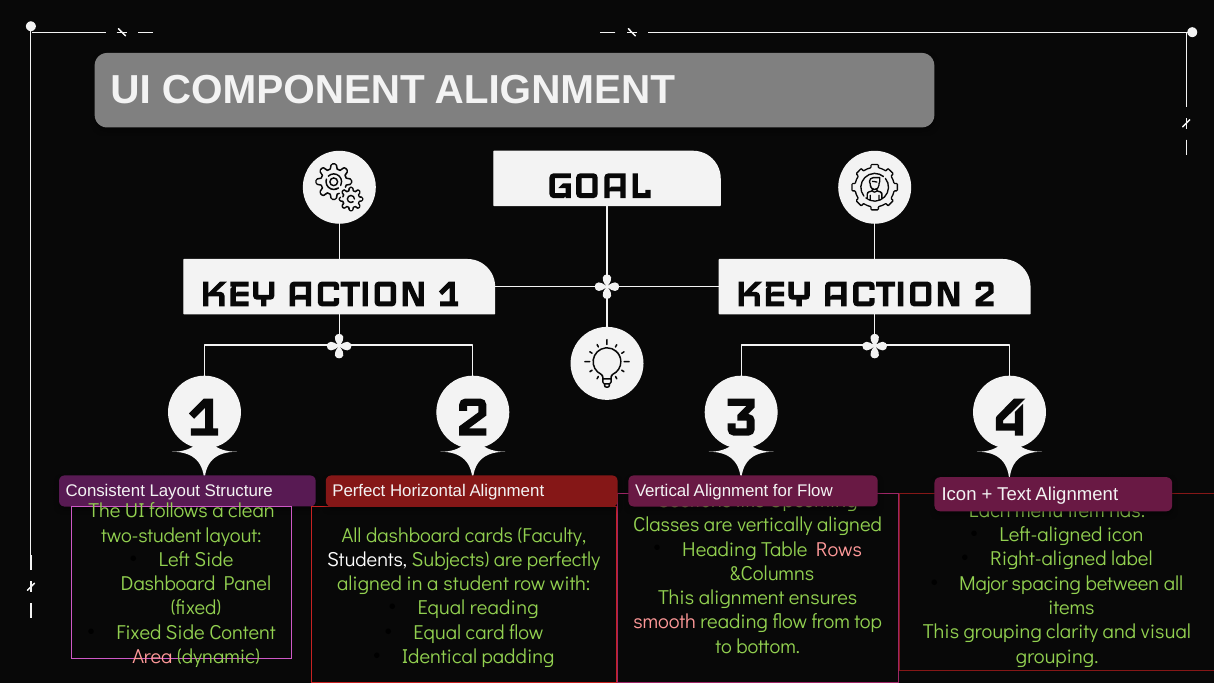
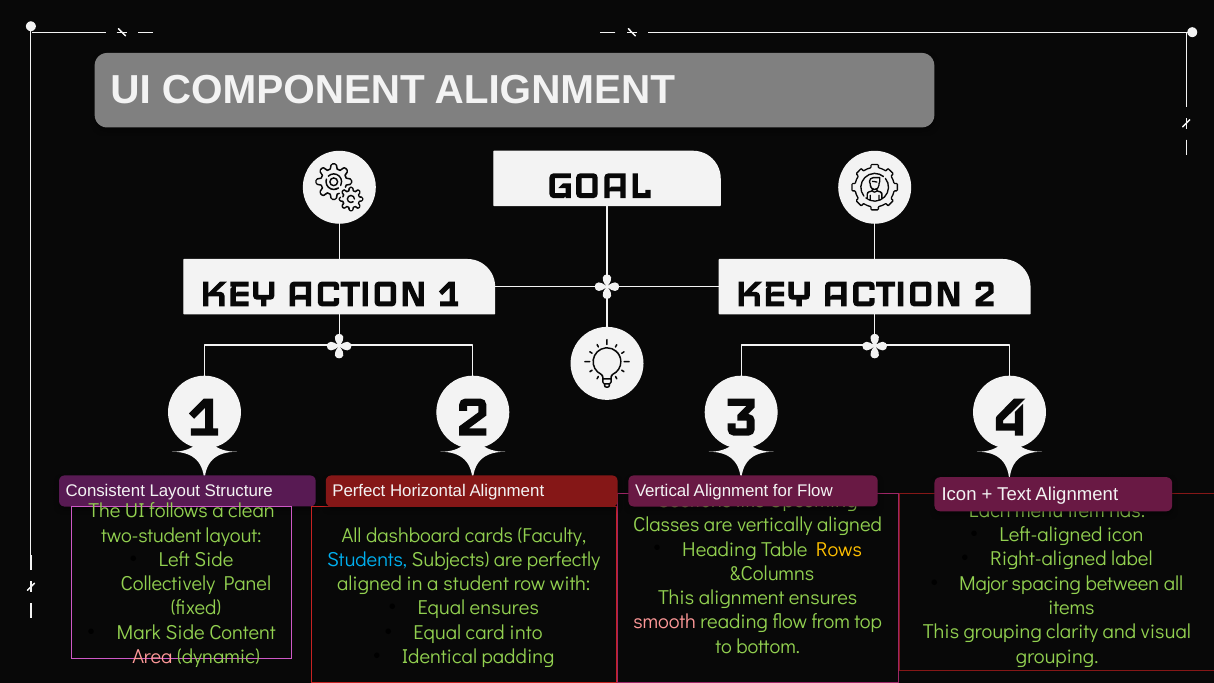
Rows colour: pink -> yellow
Students colour: white -> light blue
Dashboard at (168, 584): Dashboard -> Collectively
Equal reading: reading -> ensures
Fixed at (139, 632): Fixed -> Mark
card flow: flow -> into
